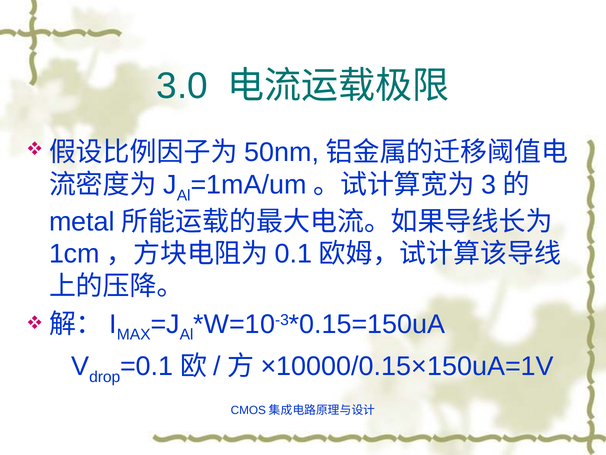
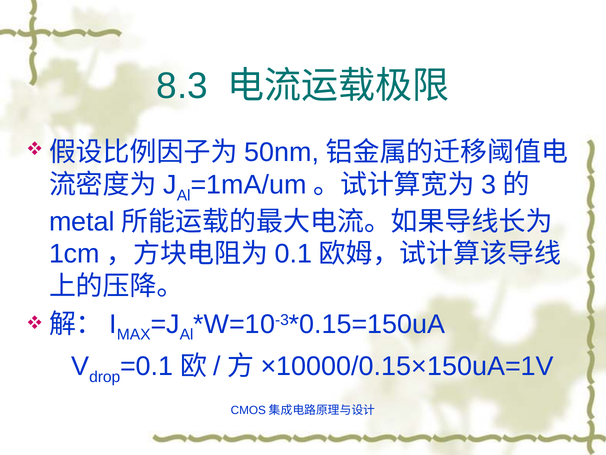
3.0: 3.0 -> 8.3
